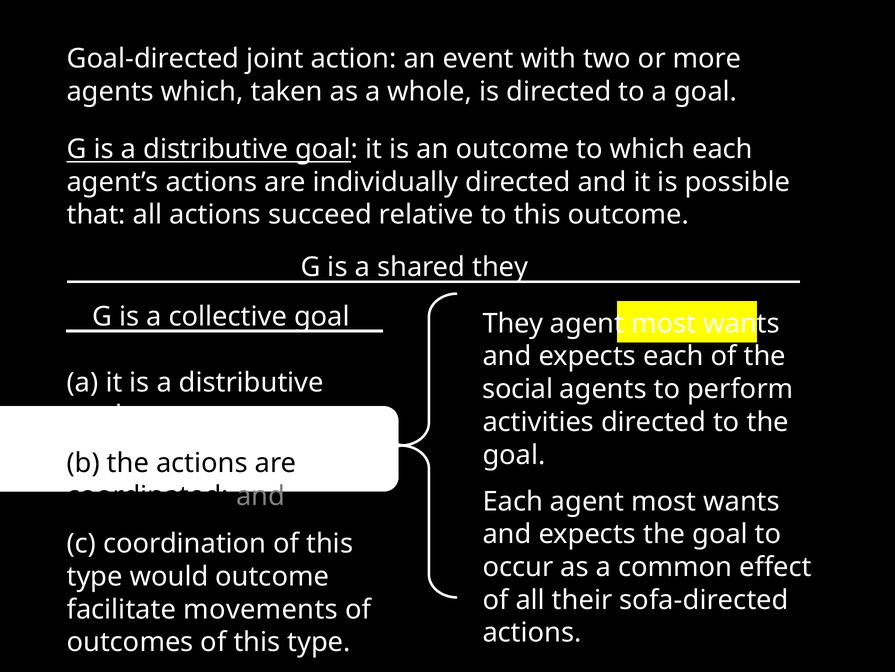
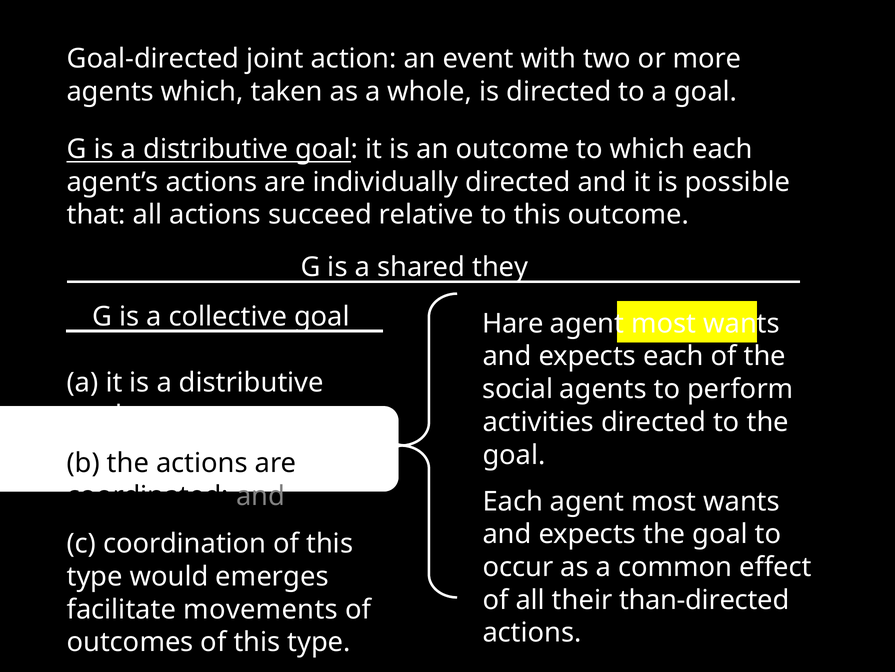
They at (513, 323): They -> Hare
would outcome: outcome -> emerges
sofa-directed: sofa-directed -> than-directed
